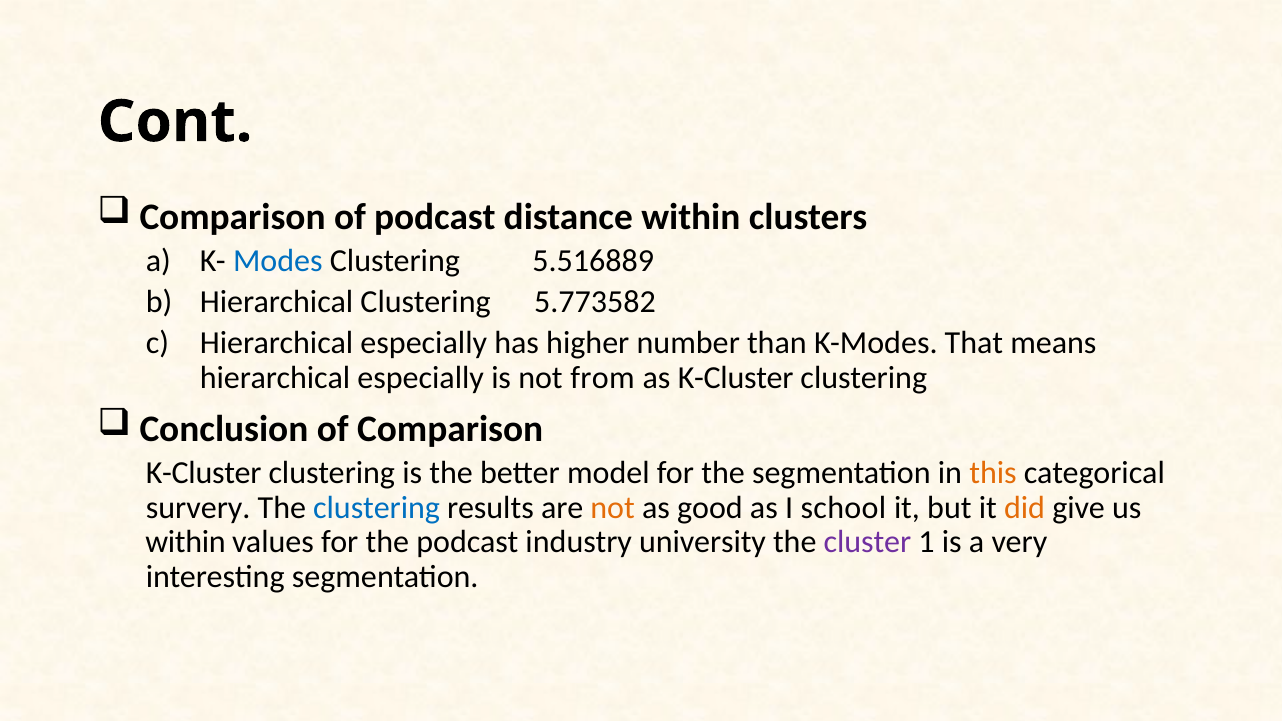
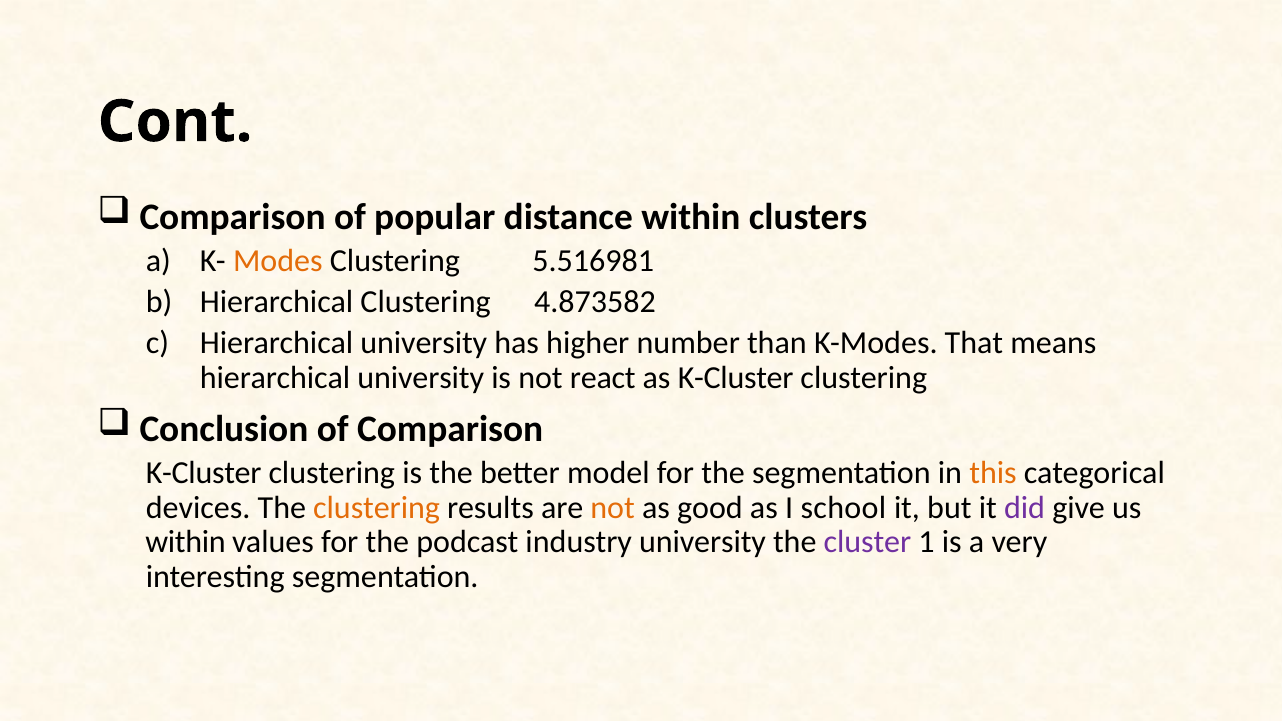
of podcast: podcast -> popular
Modes colour: blue -> orange
5.516889: 5.516889 -> 5.516981
5.773582: 5.773582 -> 4.873582
especially at (424, 343): especially -> university
especially at (421, 378): especially -> university
from: from -> react
survery: survery -> devices
clustering at (377, 508) colour: blue -> orange
did colour: orange -> purple
